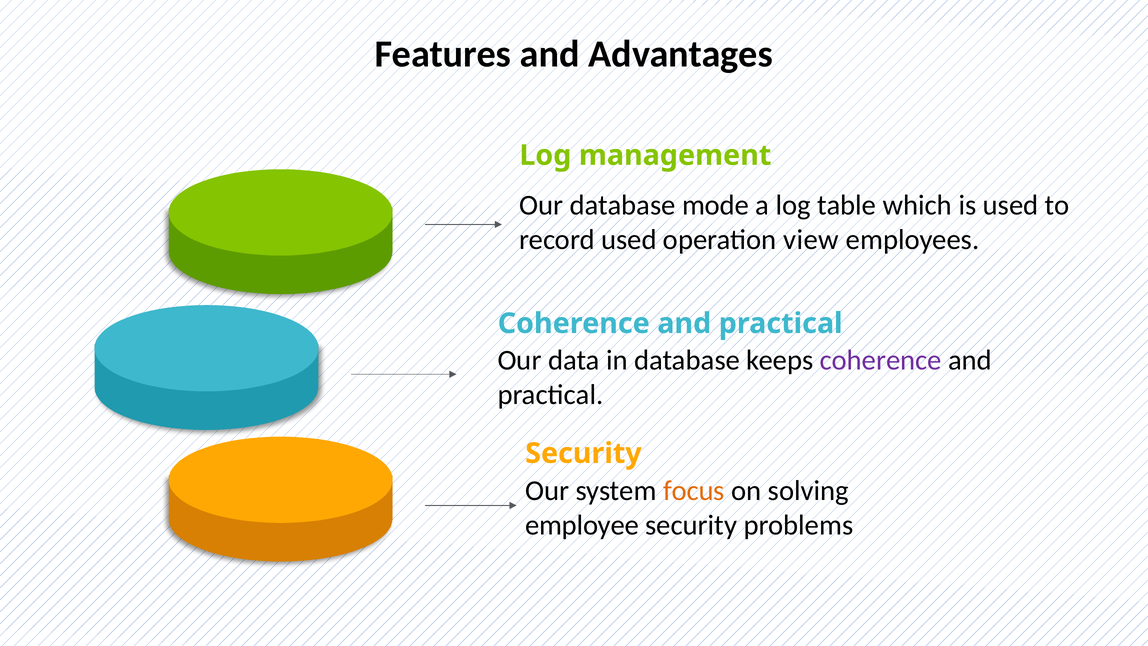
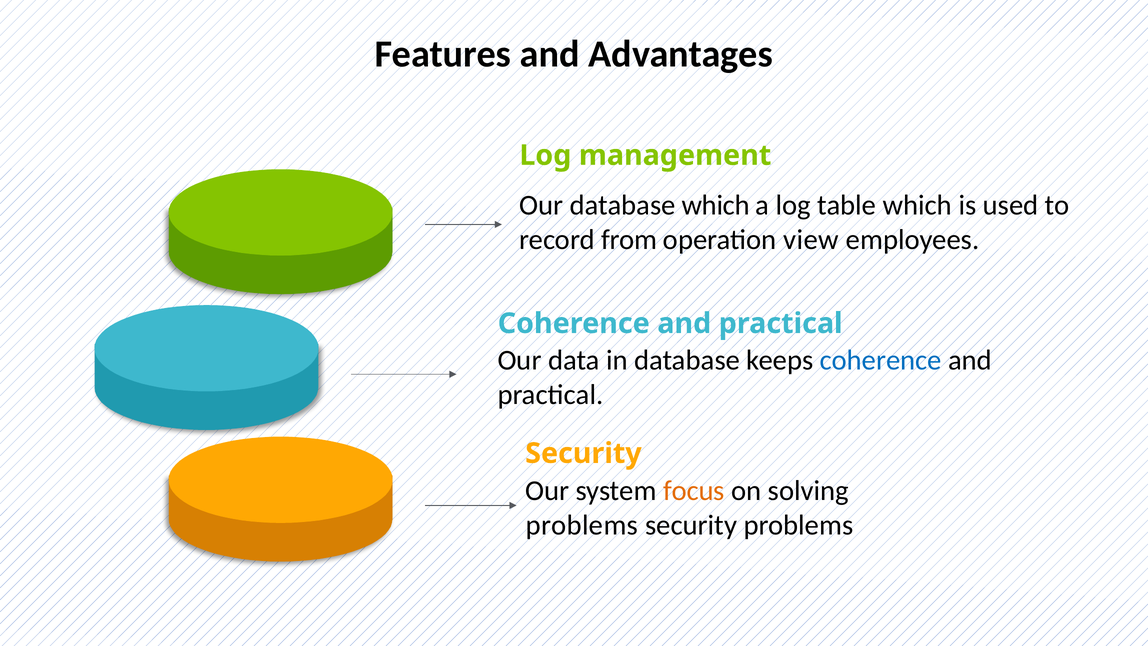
database mode: mode -> which
record used: used -> from
coherence at (881, 360) colour: purple -> blue
employee at (582, 525): employee -> problems
